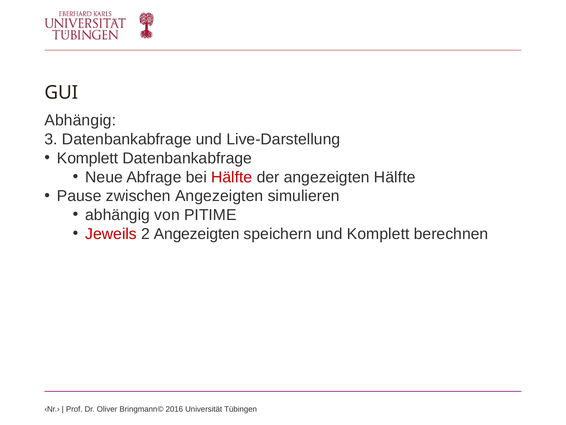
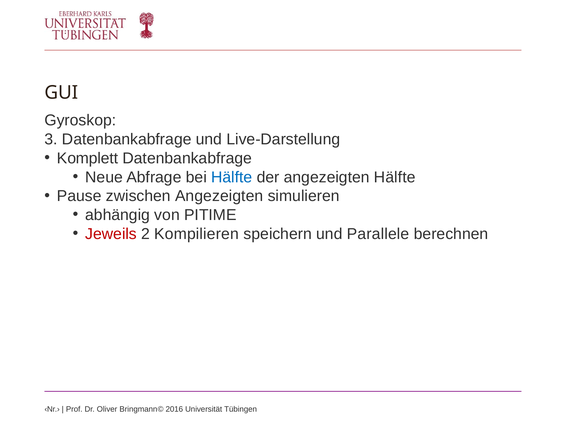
Abhängig at (80, 120): Abhängig -> Gyroskop
Hälfte at (232, 177) colour: red -> blue
2 Angezeigten: Angezeigten -> Kompilieren
und Komplett: Komplett -> Parallele
